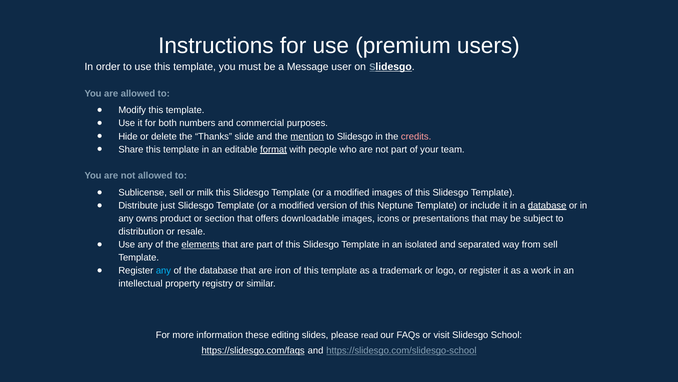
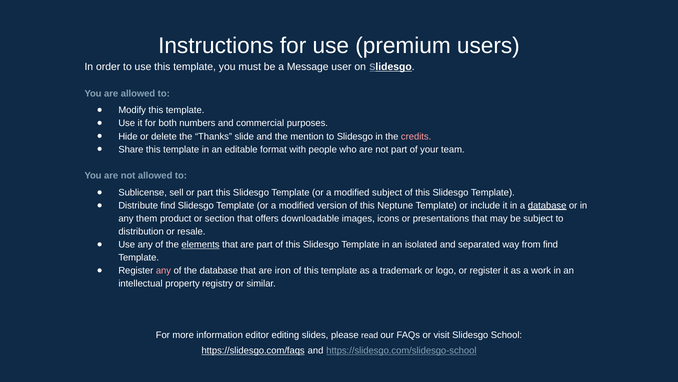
mention underline: present -> none
format underline: present -> none
or milk: milk -> part
modified images: images -> subject
Distribute just: just -> find
owns: owns -> them
from sell: sell -> find
any at (163, 270) colour: light blue -> pink
these: these -> editor
